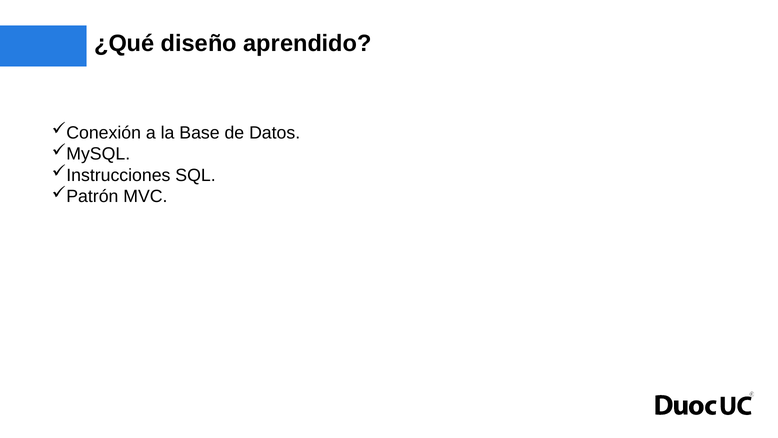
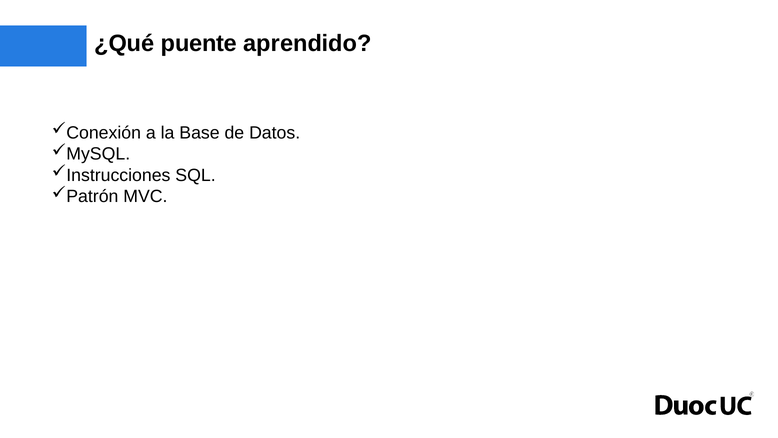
diseño: diseño -> puente
